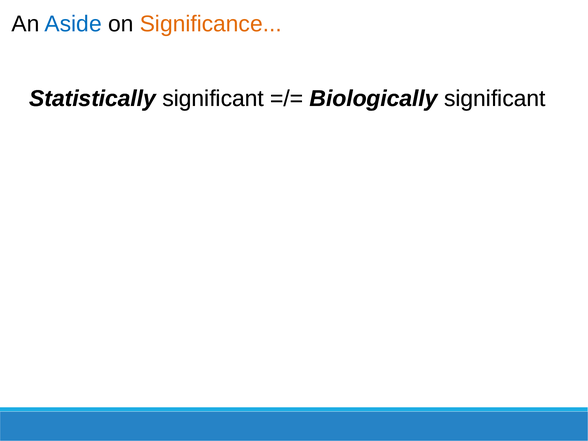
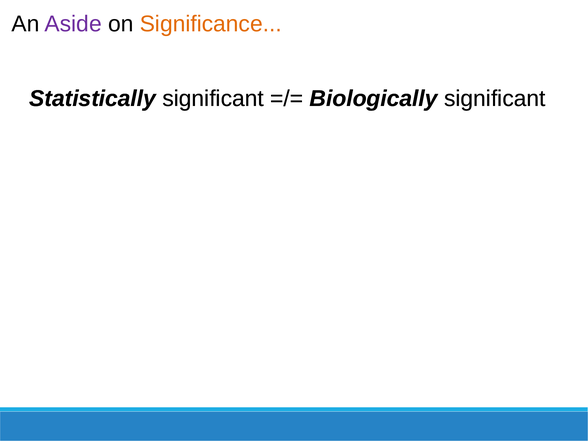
Aside colour: blue -> purple
